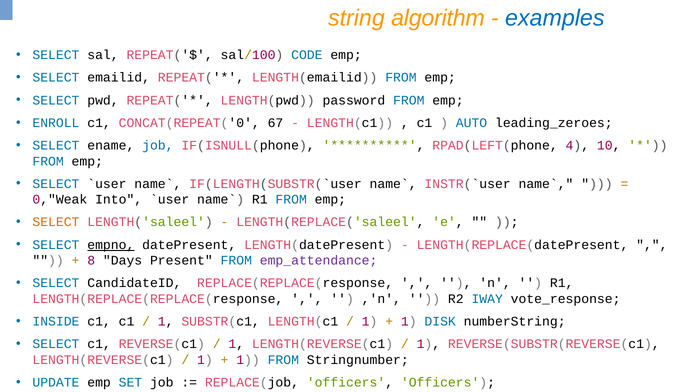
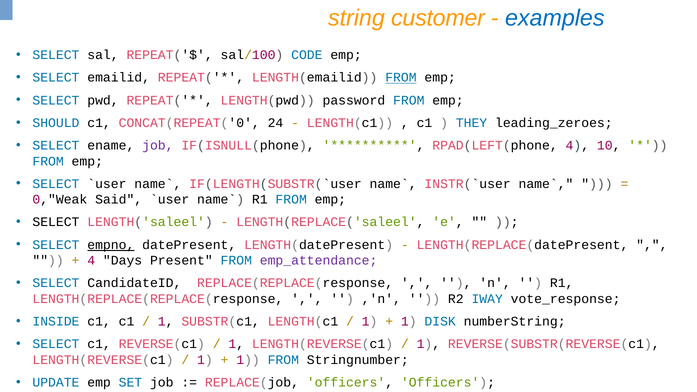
algorithm: algorithm -> customer
FROM at (401, 78) underline: none -> present
ENROLL: ENROLL -> SHOULD
67: 67 -> 24
AUTO: AUTO -> THEY
job at (158, 146) colour: blue -> purple
Into: Into -> Said
SELECT at (56, 222) colour: orange -> black
8 at (91, 261): 8 -> 4
